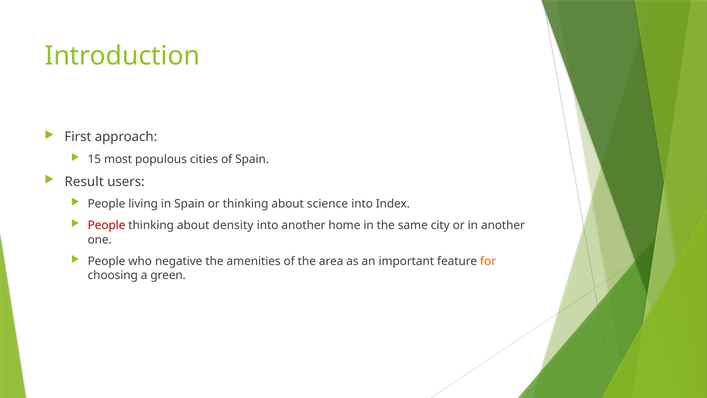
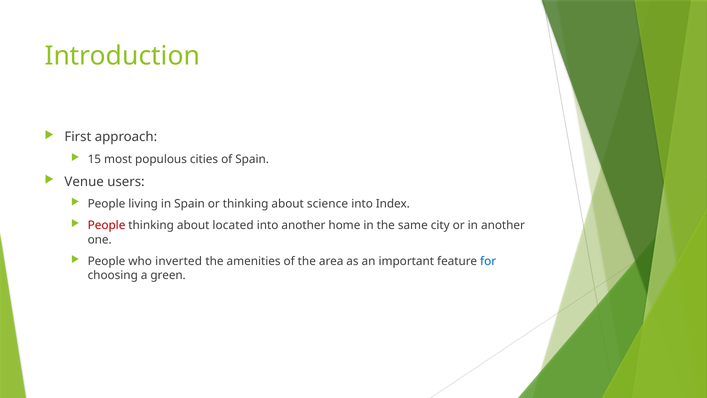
Result: Result -> Venue
density: density -> located
negative: negative -> inverted
for colour: orange -> blue
